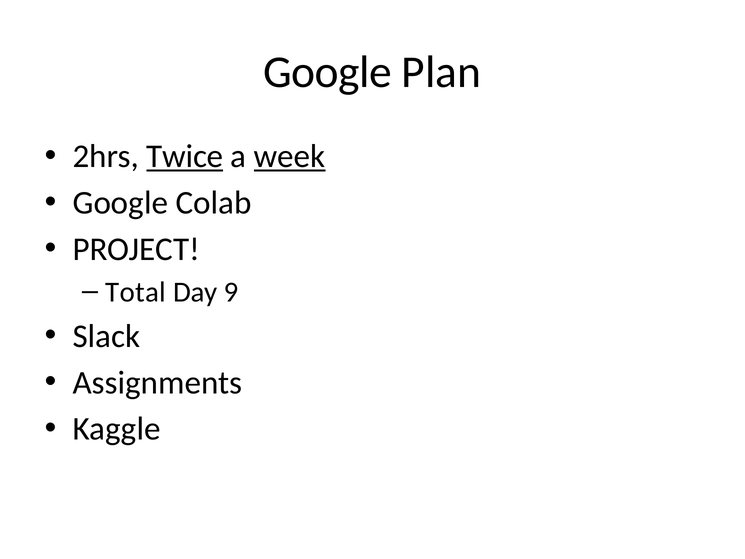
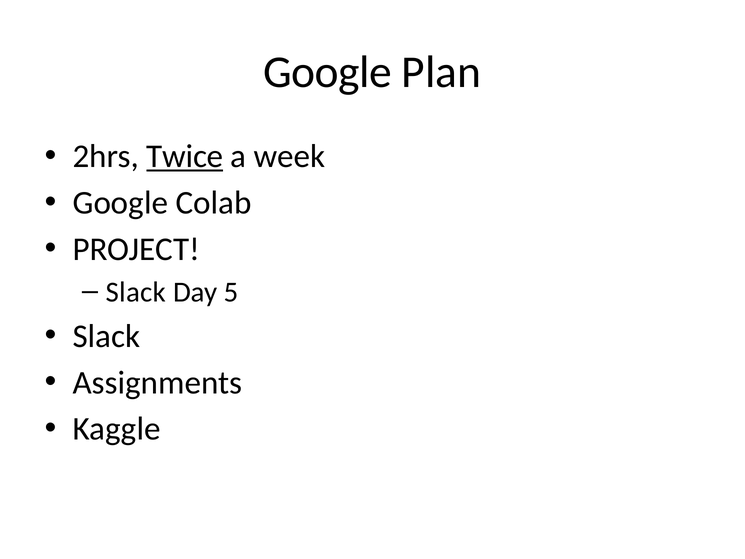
week underline: present -> none
Total at (136, 292): Total -> Slack
9: 9 -> 5
